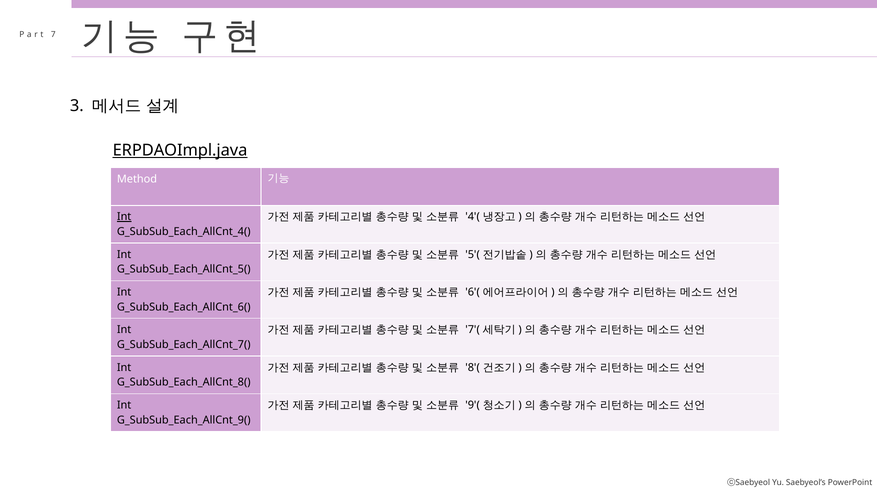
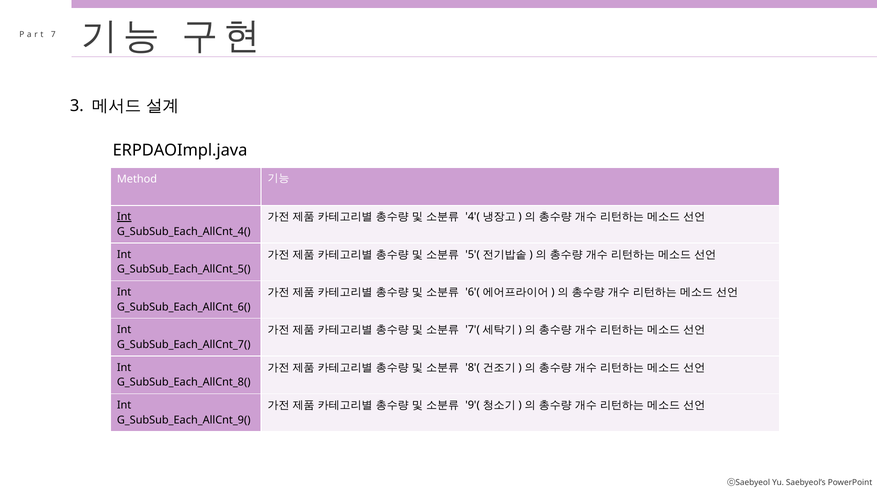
ERPDAOImpl.java underline: present -> none
